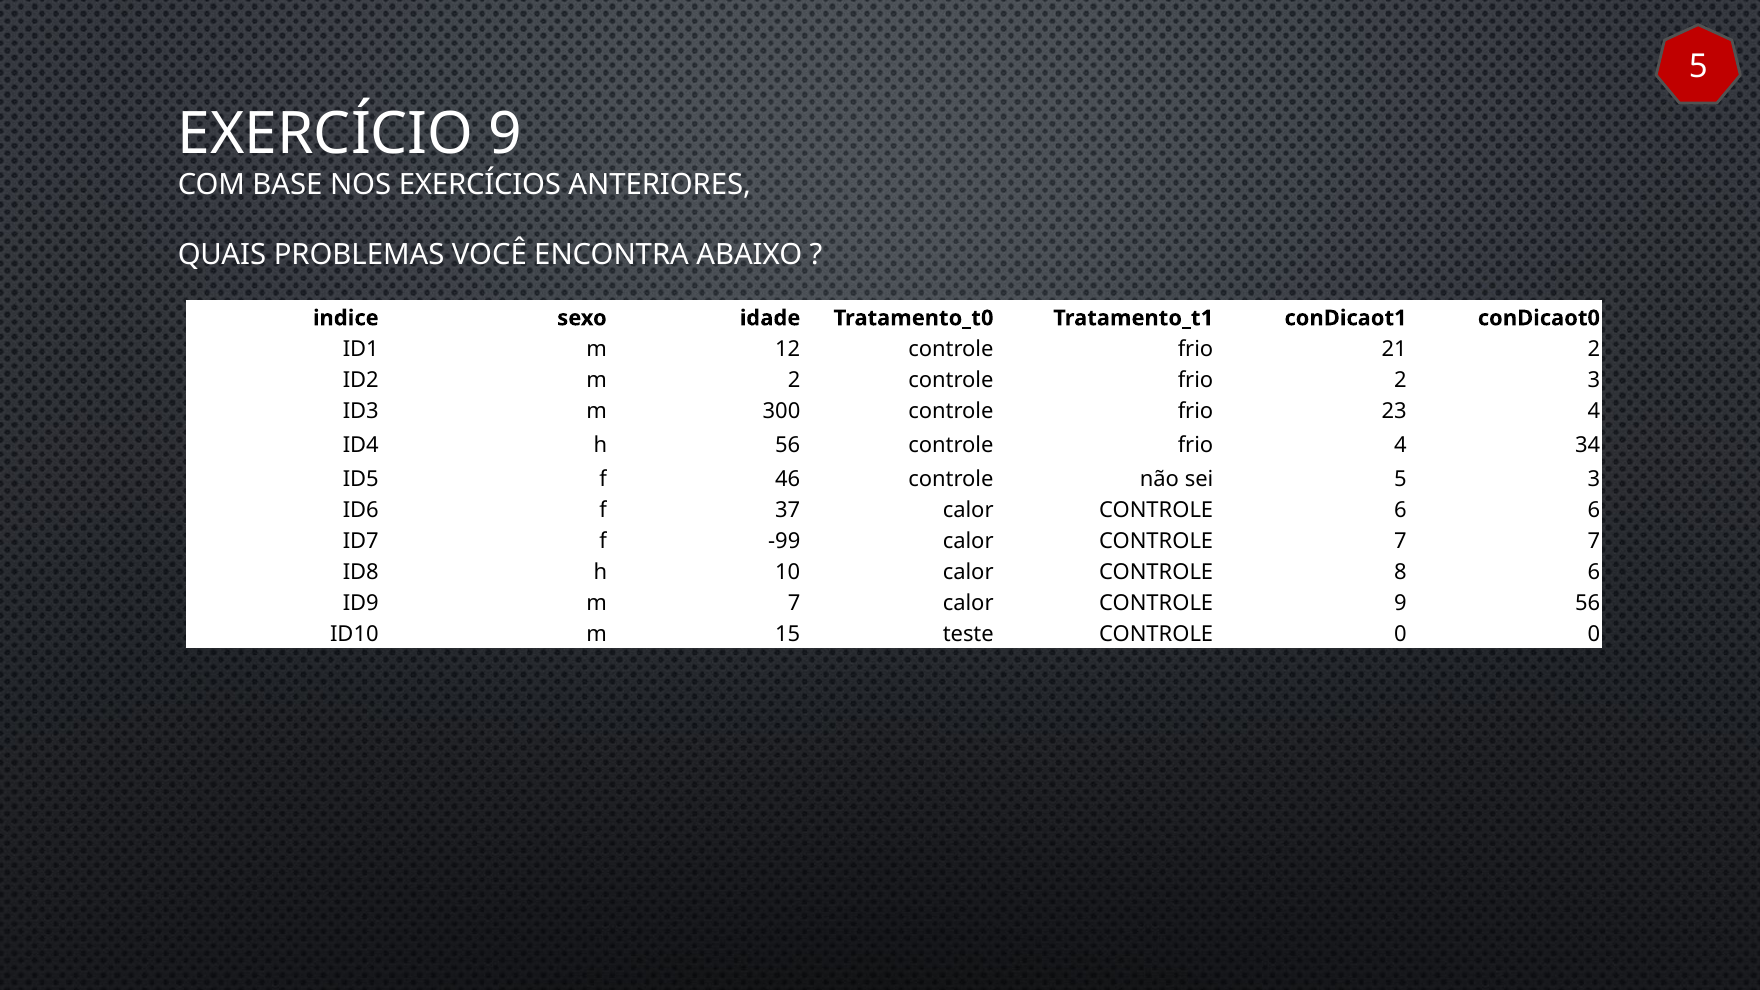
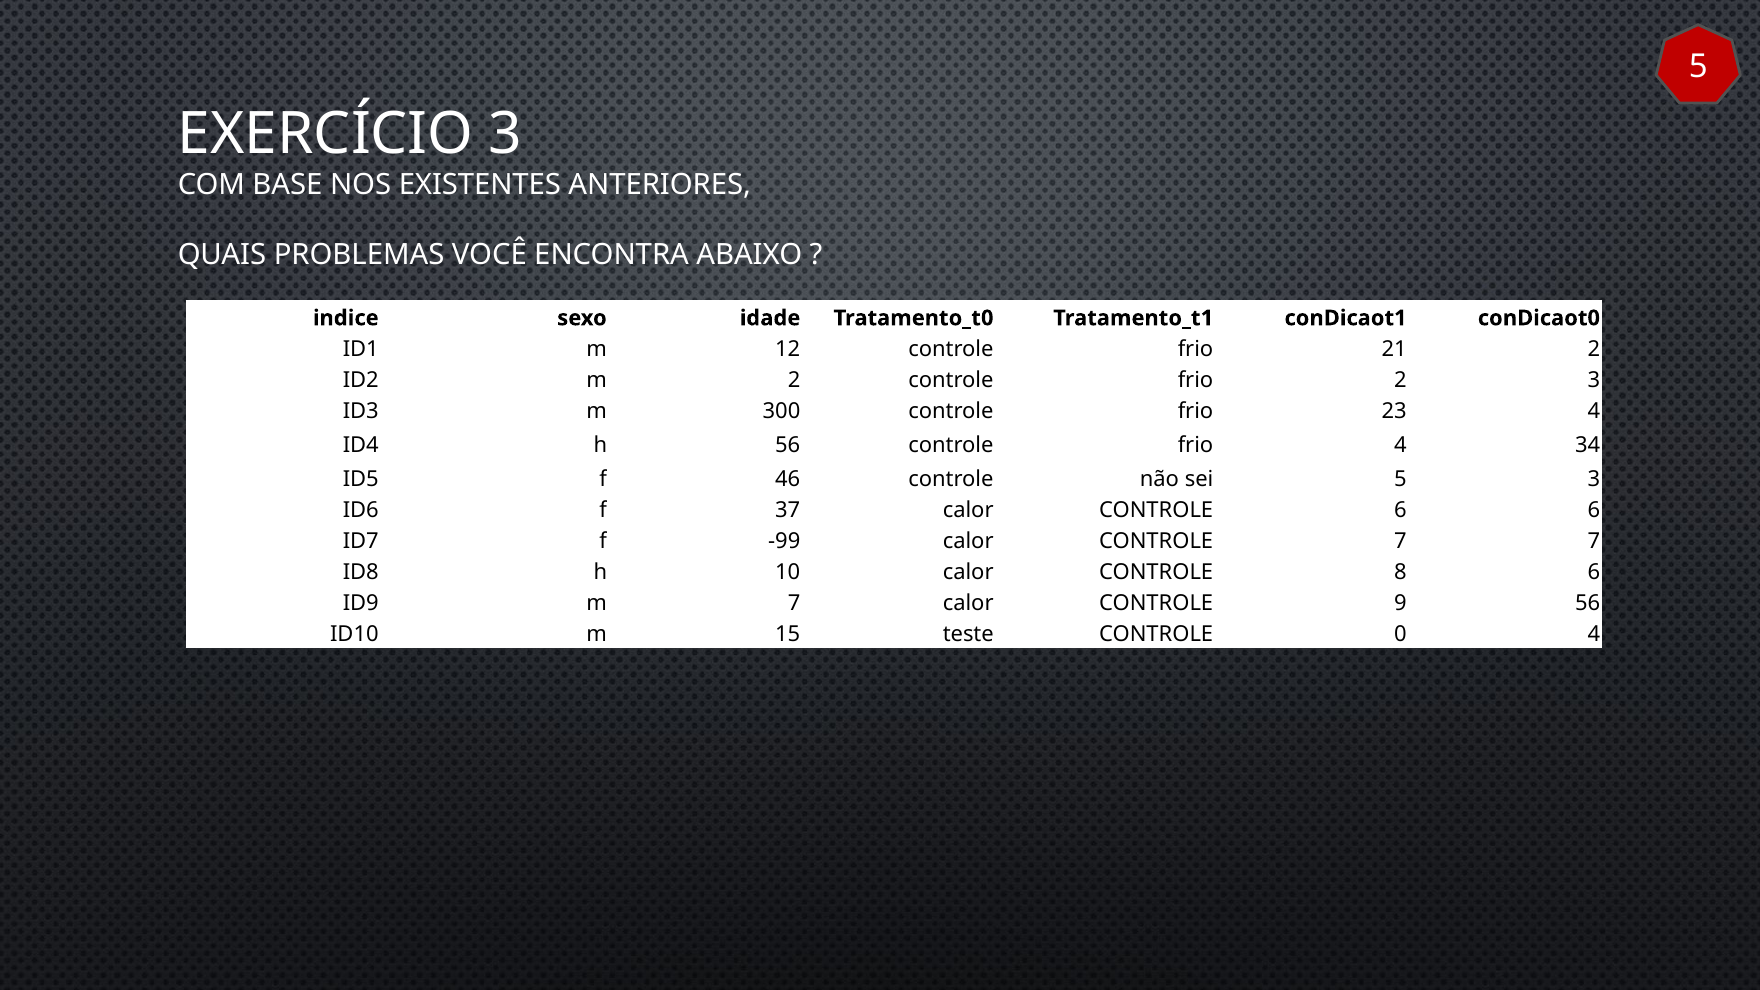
EXERCÍCIO 9: 9 -> 3
EXERCÍCIOS: EXERCÍCIOS -> EXISTENTES
0 0: 0 -> 4
